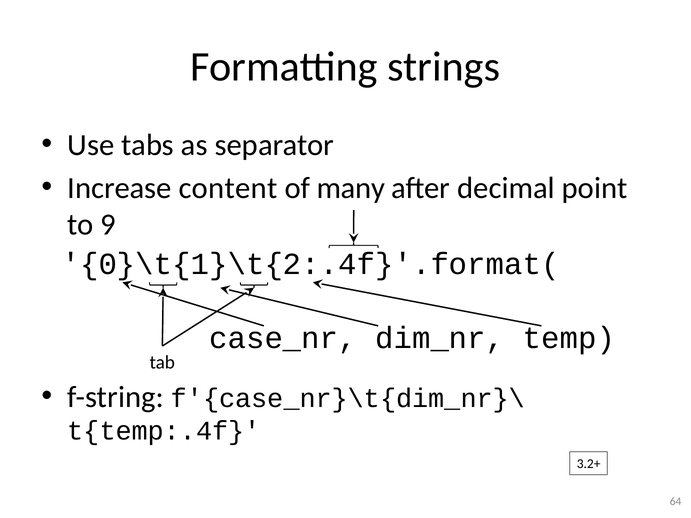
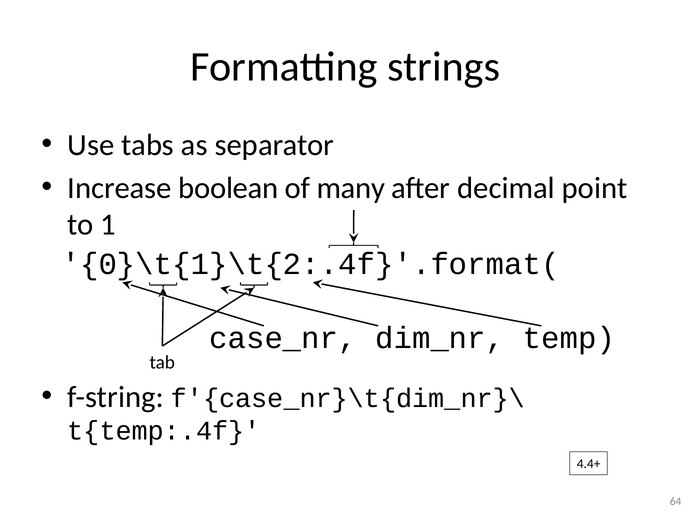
content: content -> boolean
9: 9 -> 1
3.2+: 3.2+ -> 4.4+
